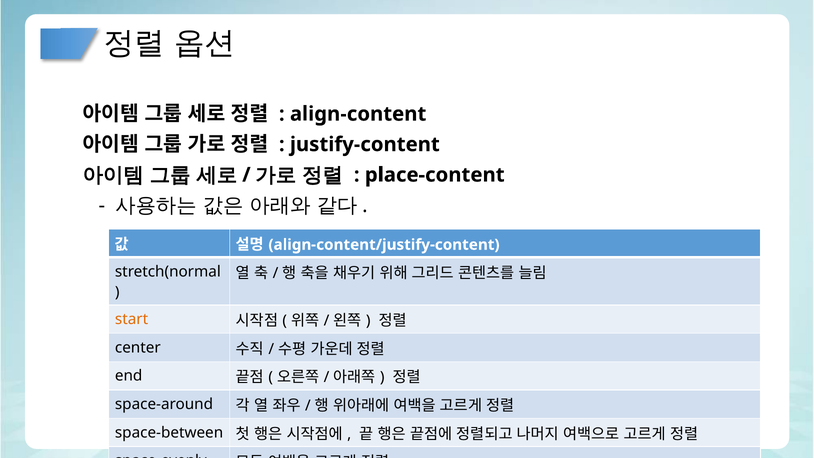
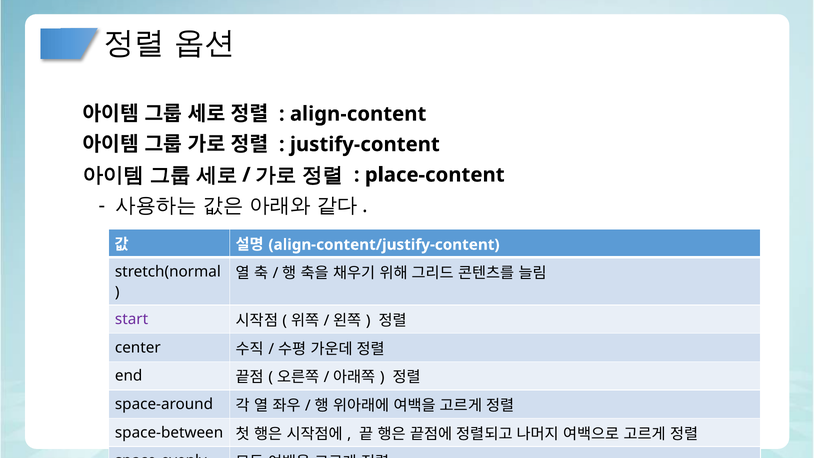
start colour: orange -> purple
